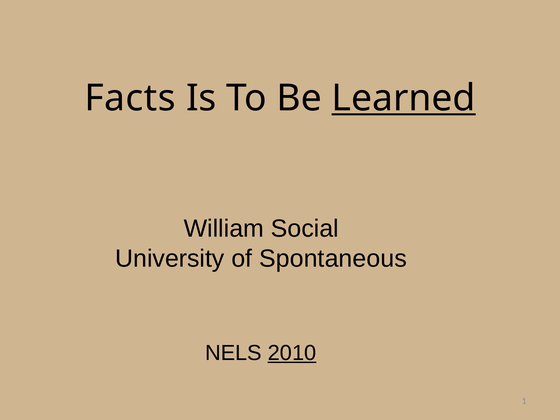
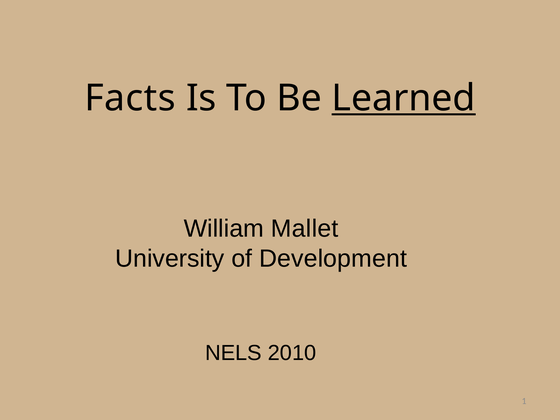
Social: Social -> Mallet
Spontaneous: Spontaneous -> Development
2010 underline: present -> none
